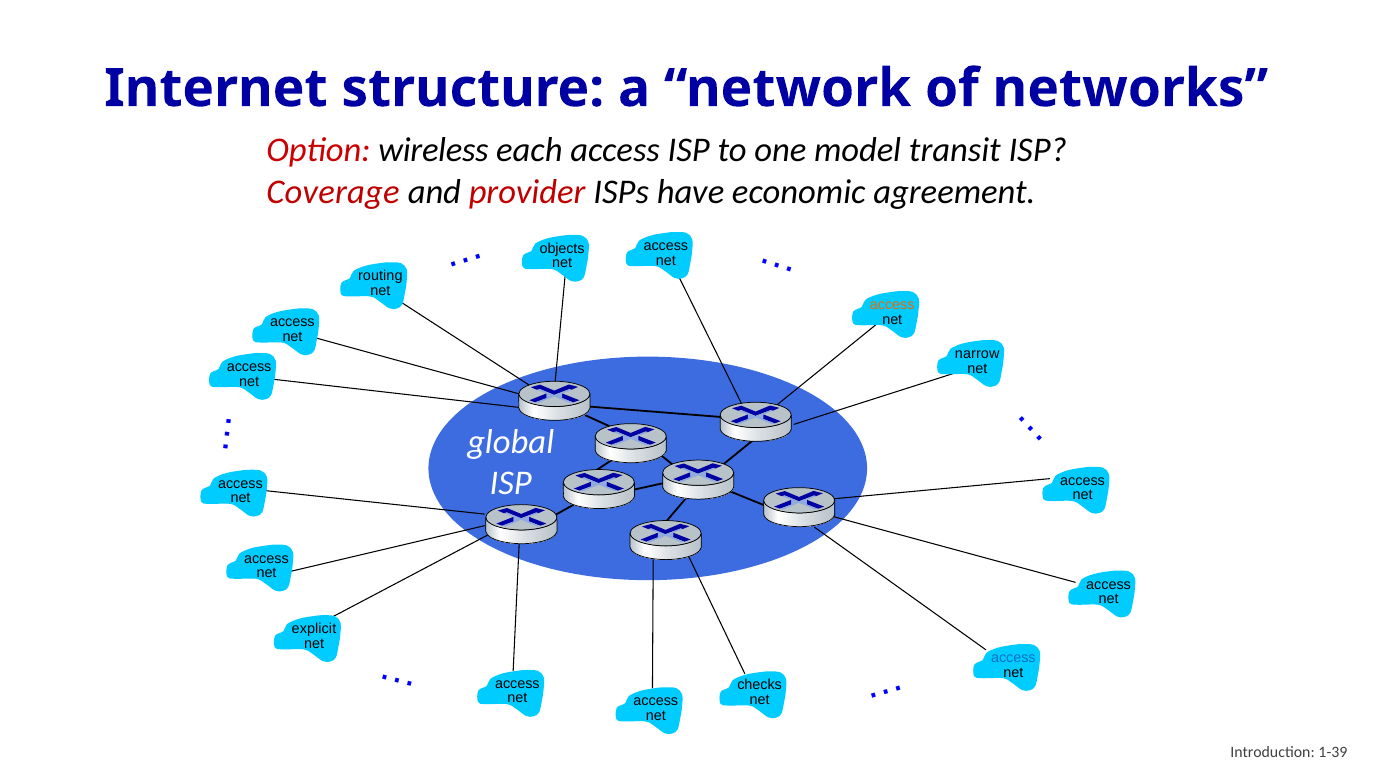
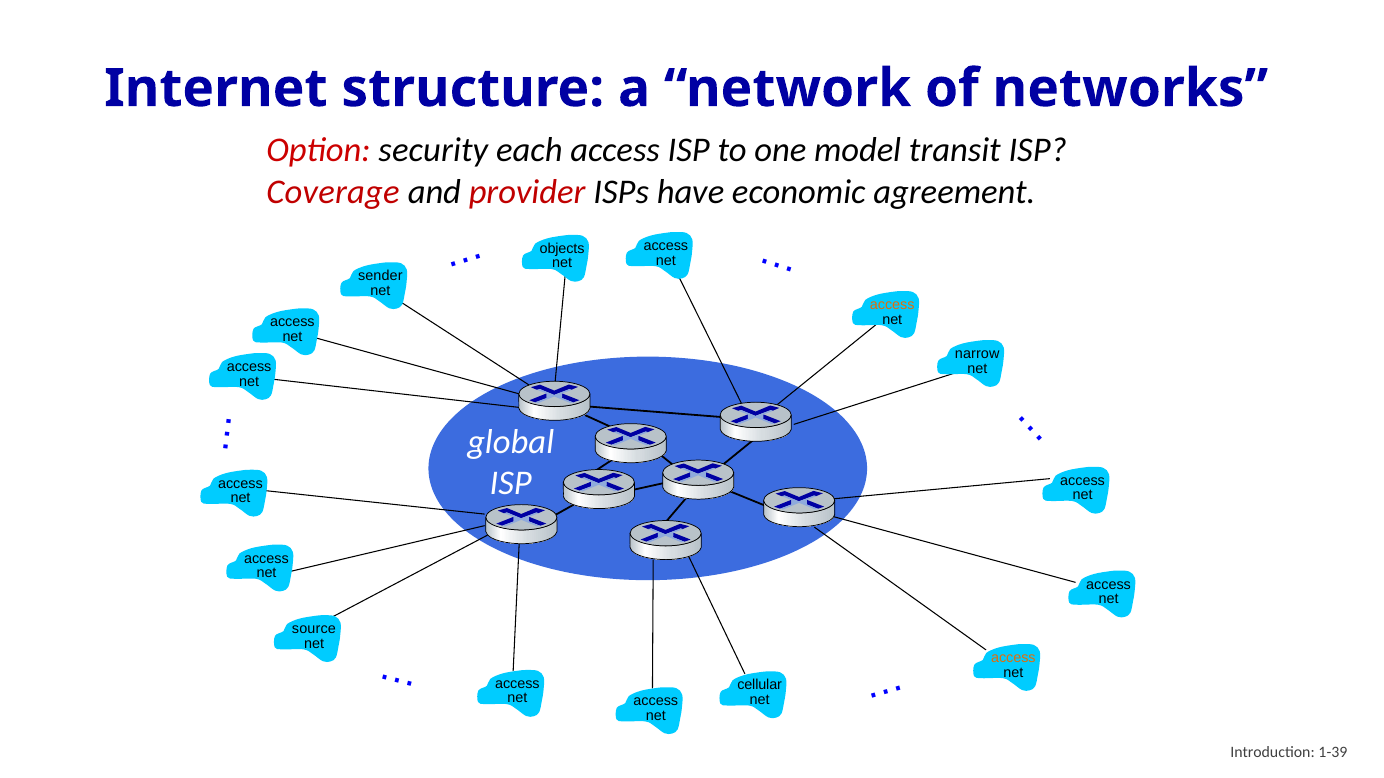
wireless: wireless -> security
routing: routing -> sender
explicit: explicit -> source
access at (1013, 658) colour: blue -> orange
checks: checks -> cellular
